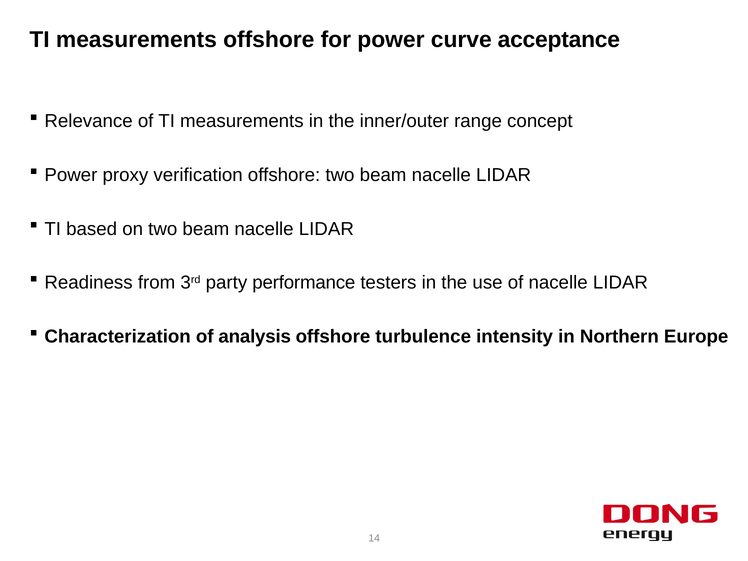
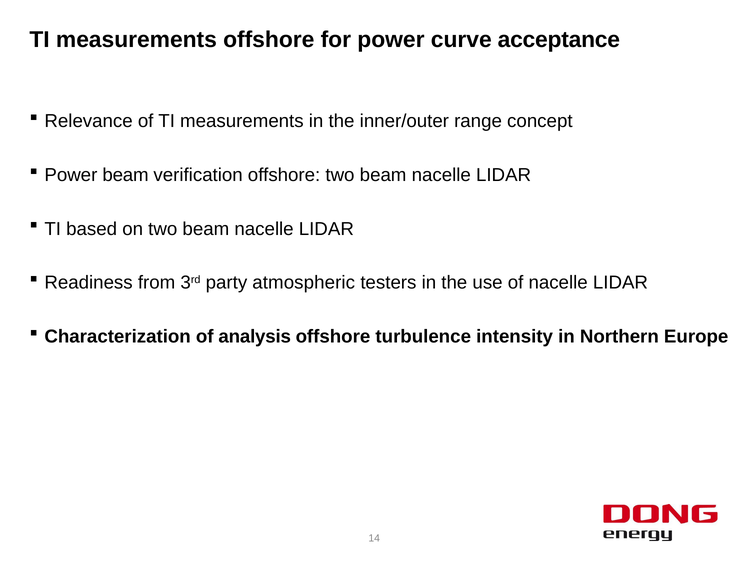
Power proxy: proxy -> beam
performance: performance -> atmospheric
